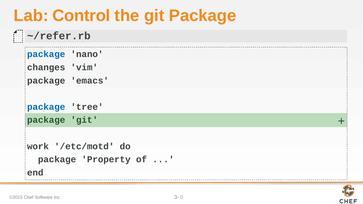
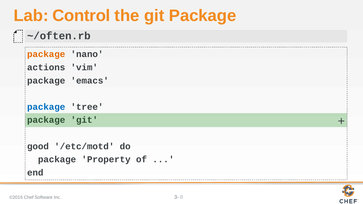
~/refer.rb: ~/refer.rb -> ~/often.rb
package at (46, 54) colour: blue -> orange
changes: changes -> actions
work: work -> good
